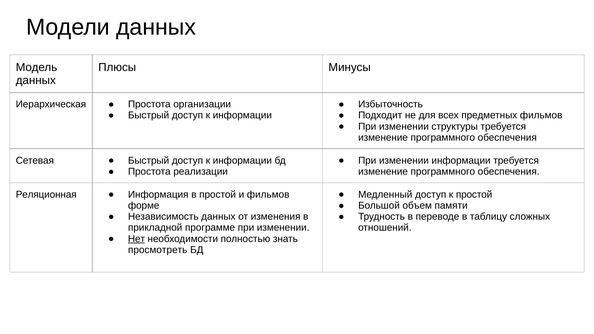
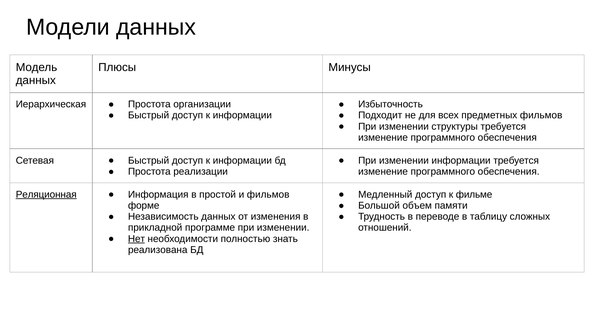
к простой: простой -> фильме
Реляционная underline: none -> present
просмотреть: просмотреть -> реализована
